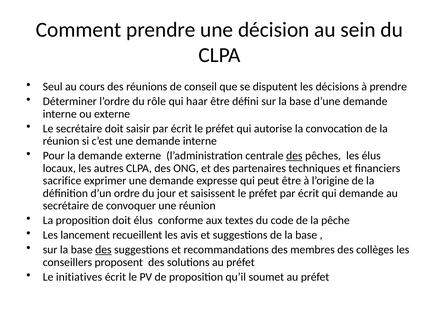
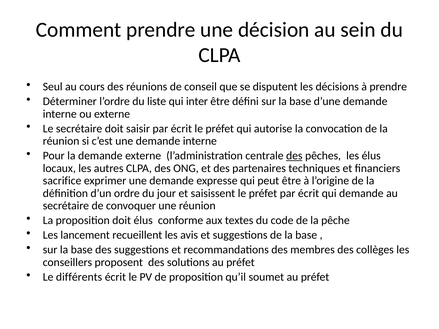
rôle: rôle -> liste
haar: haar -> inter
des at (103, 250) underline: present -> none
initiatives: initiatives -> différents
